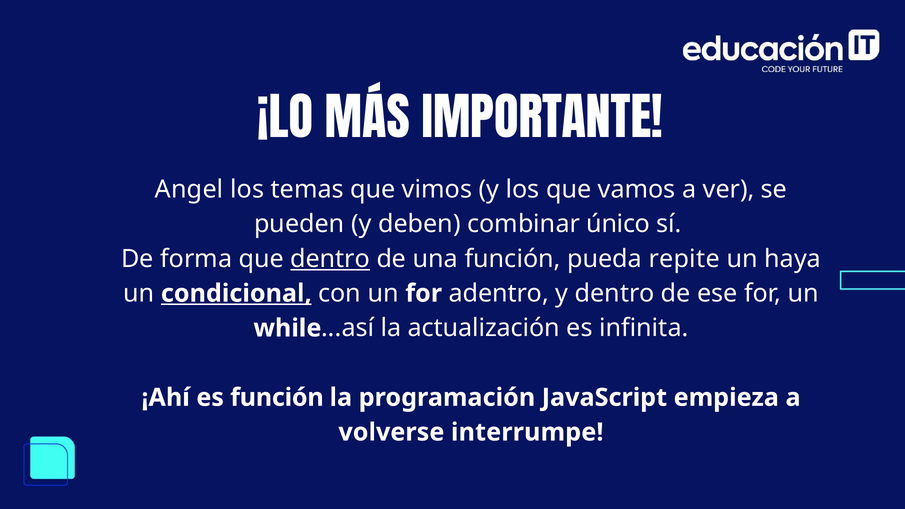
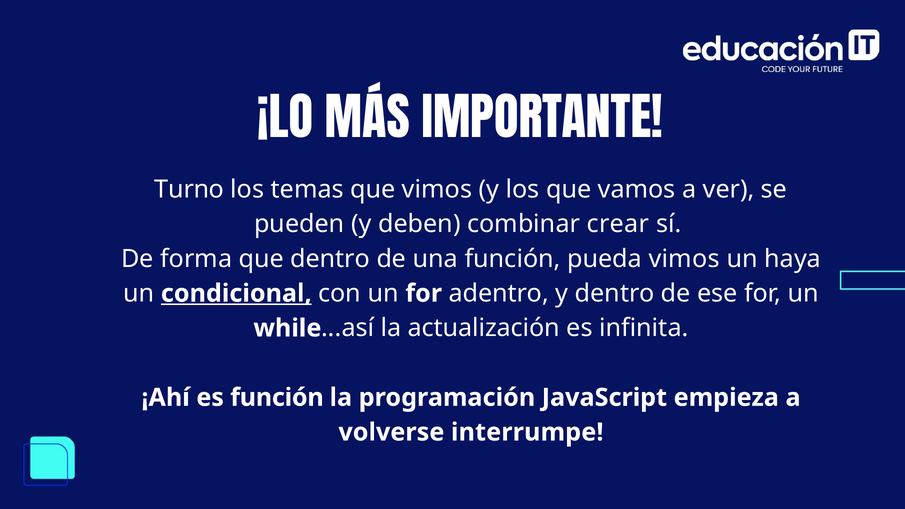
Angel: Angel -> Turno
único: único -> crear
dentro at (330, 259) underline: present -> none
pueda repite: repite -> vimos
